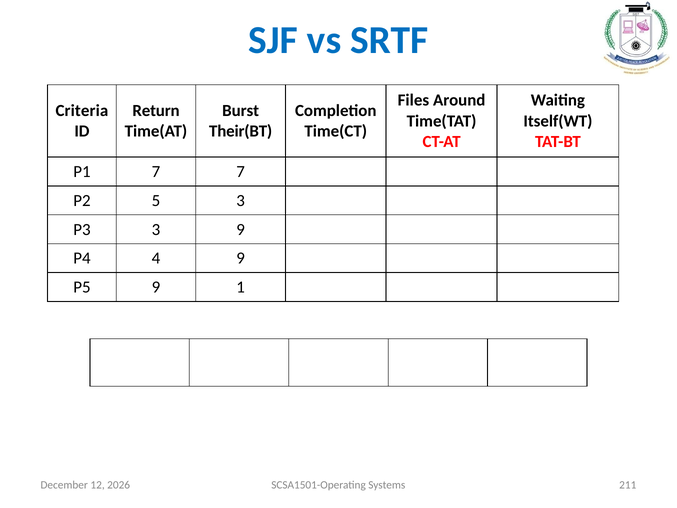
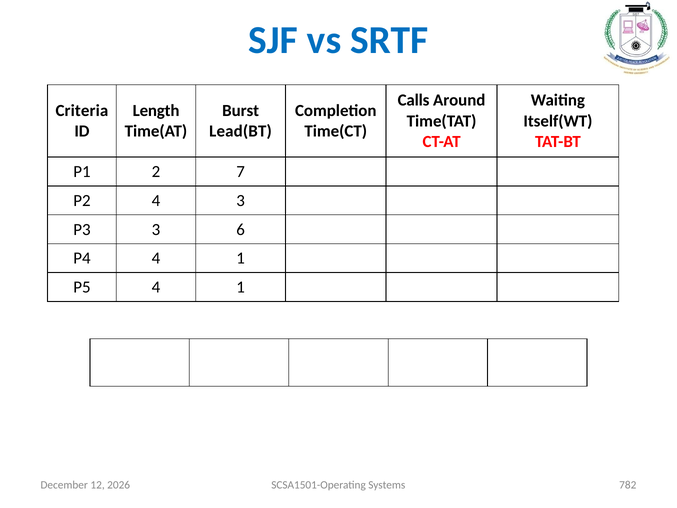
Files: Files -> Calls
Return: Return -> Length
Their(BT: Their(BT -> Lead(BT
P1 7: 7 -> 2
P2 5: 5 -> 4
3 9: 9 -> 6
P4 4 9: 9 -> 1
P5 9: 9 -> 4
211: 211 -> 782
